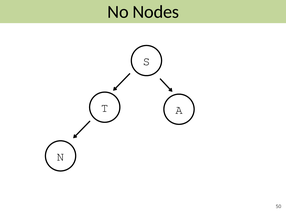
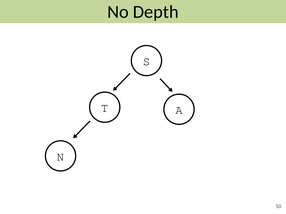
Nodes: Nodes -> Depth
